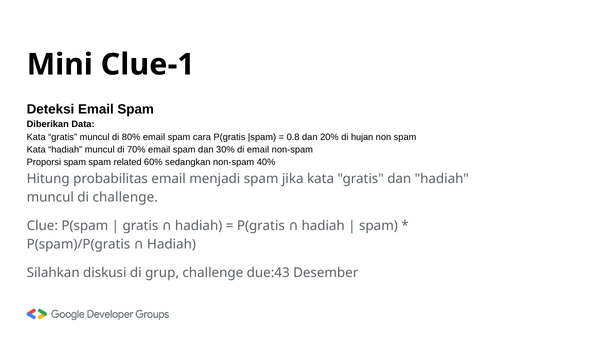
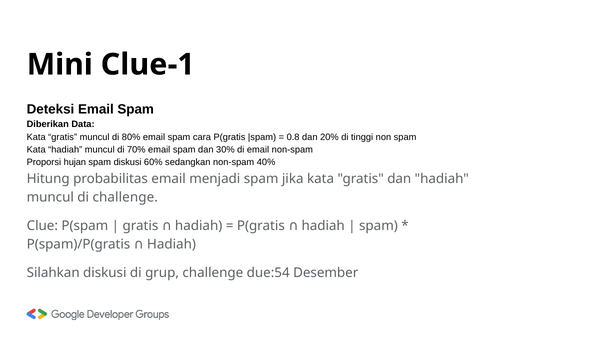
hujan: hujan -> tinggi
Proporsi spam: spam -> hujan
spam related: related -> diskusi
due:43: due:43 -> due:54
